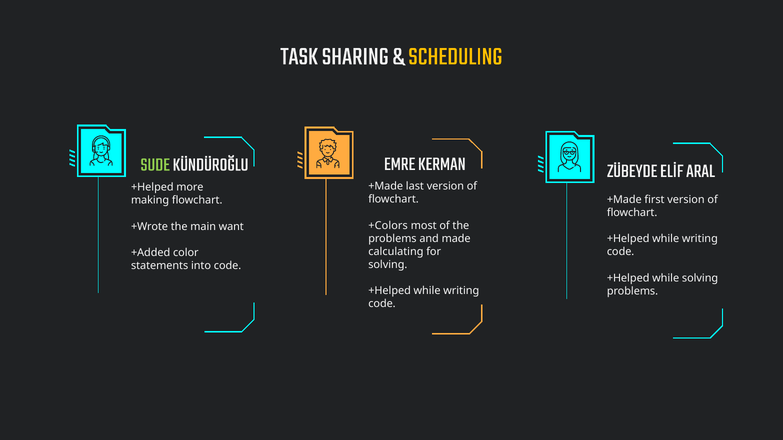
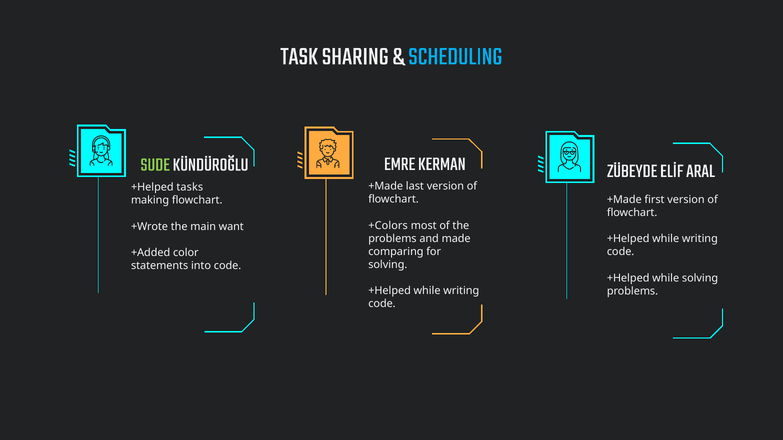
SCHEDULING colour: yellow -> light blue
more: more -> tasks
calculating: calculating -> comparing
